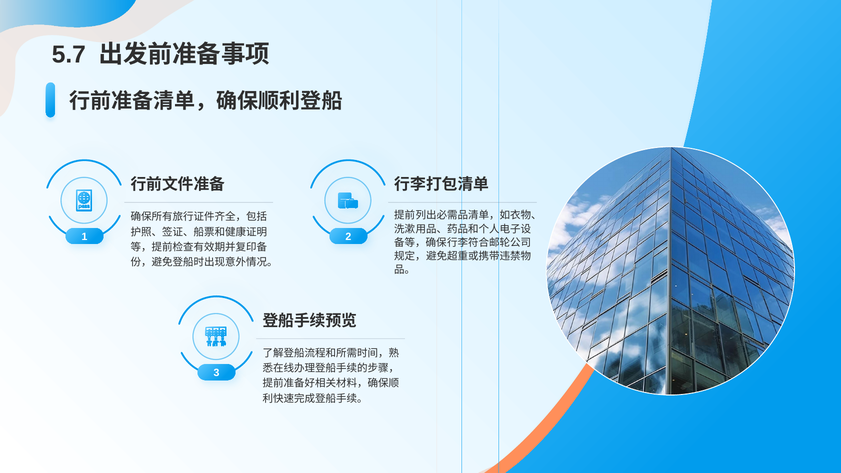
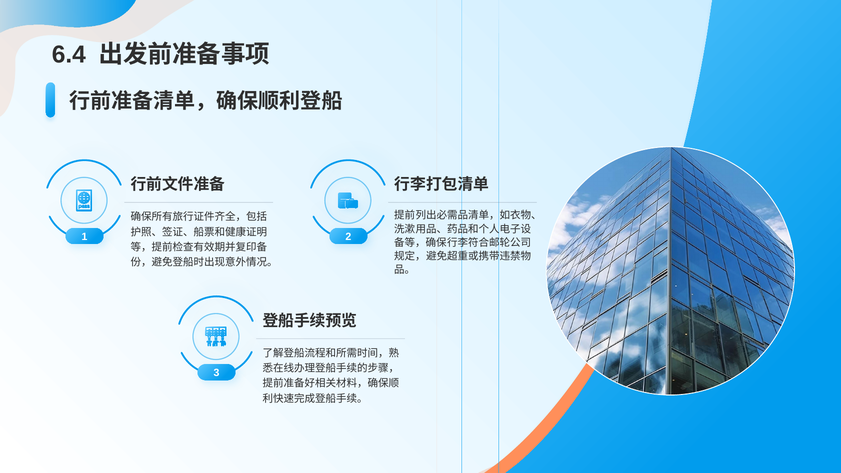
5.7: 5.7 -> 6.4
